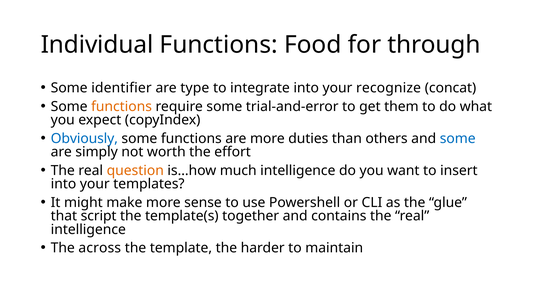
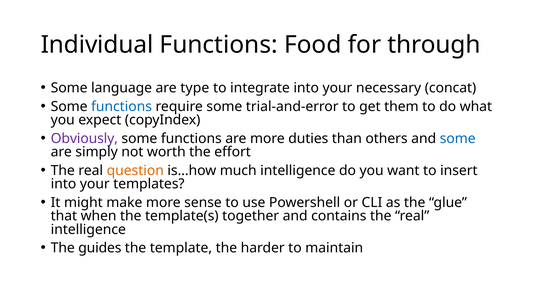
identifier: identifier -> language
recognize: recognize -> necessary
functions at (122, 107) colour: orange -> blue
Obviously colour: blue -> purple
script: script -> when
across: across -> guides
